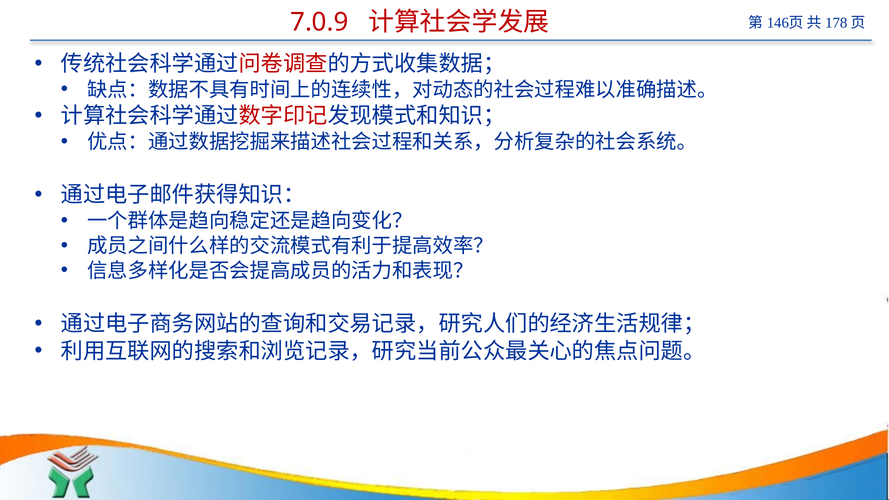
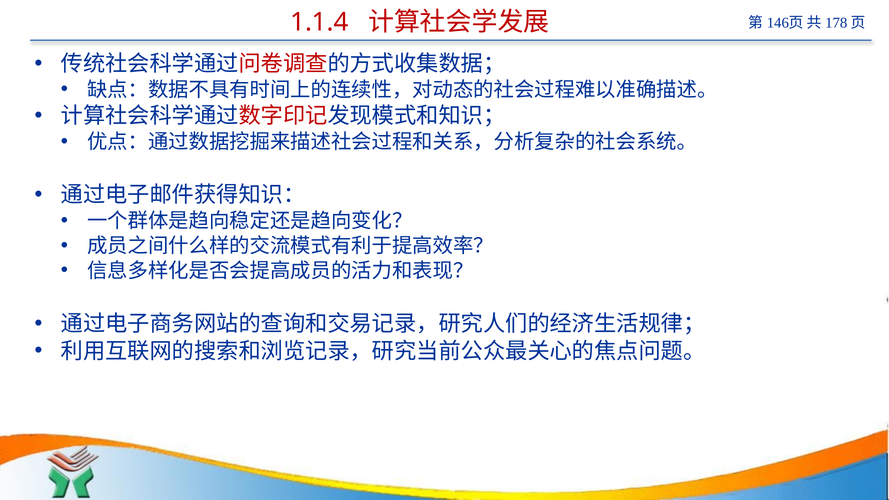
7.0.9: 7.0.9 -> 1.1.4
